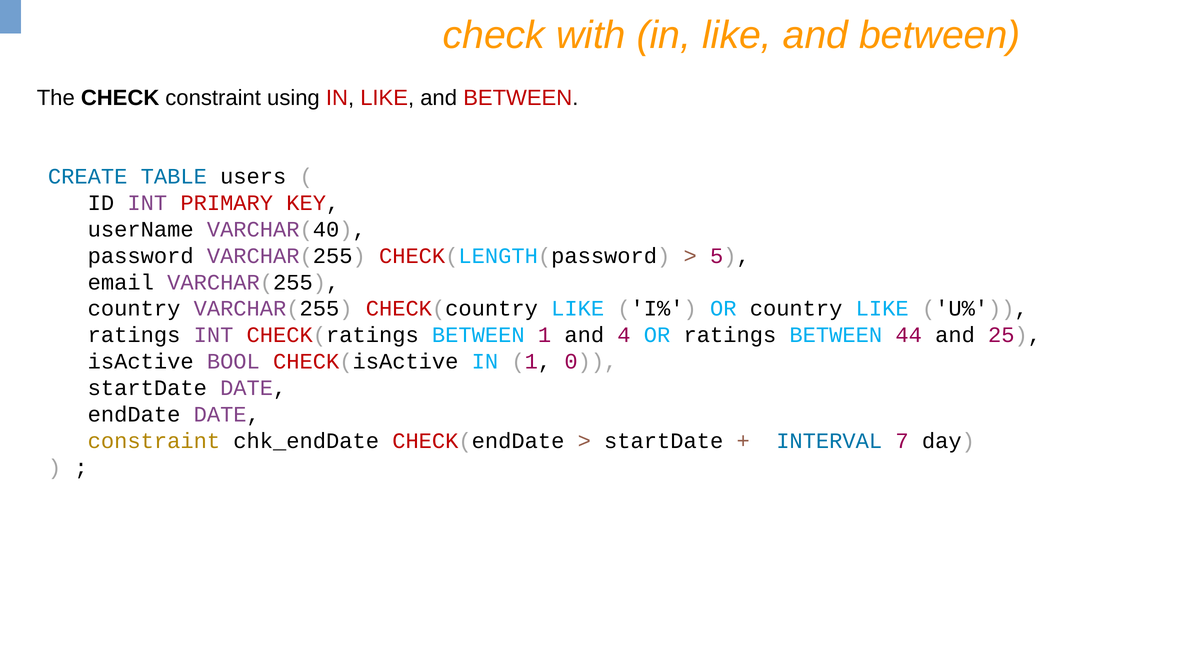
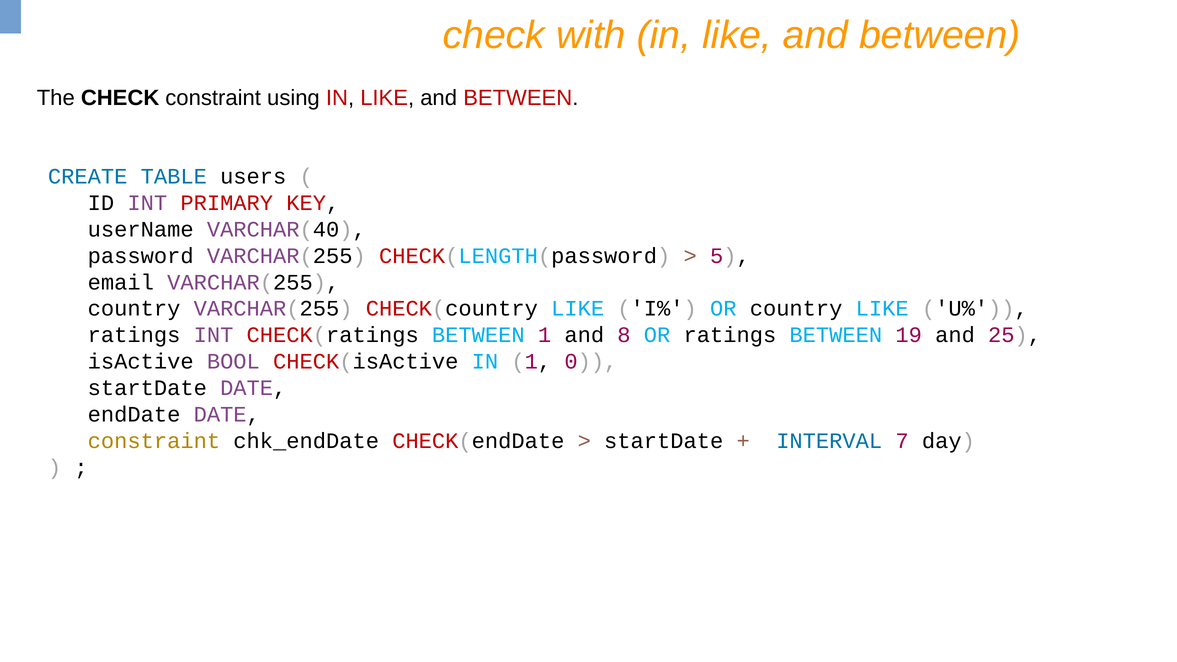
4: 4 -> 8
44: 44 -> 19
